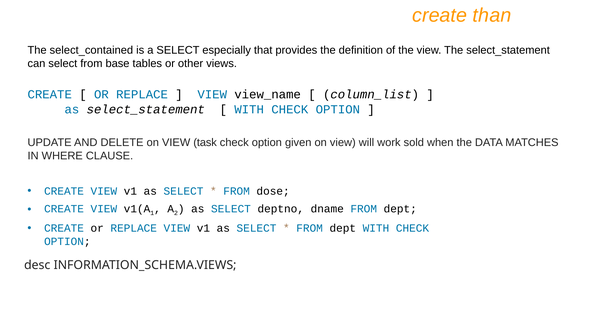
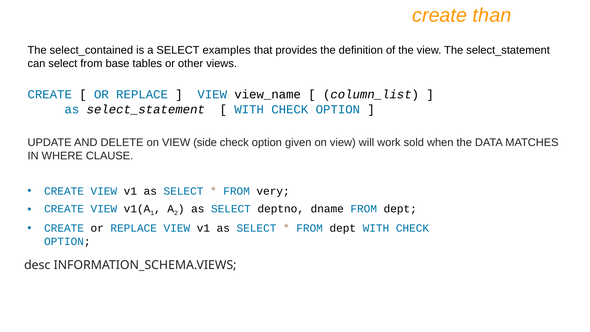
especially: especially -> examples
task: task -> side
dose: dose -> very
